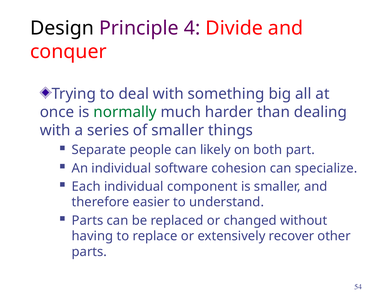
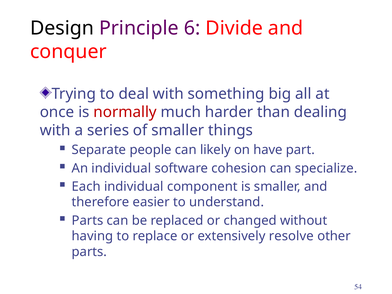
4: 4 -> 6
normally colour: green -> red
both: both -> have
recover: recover -> resolve
